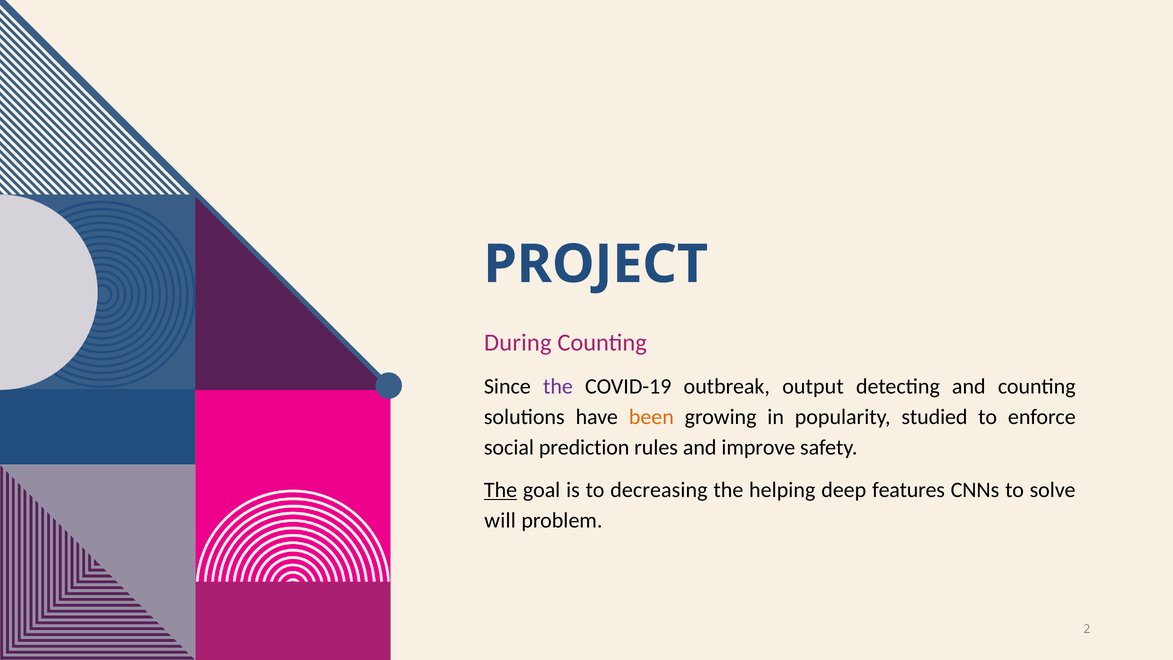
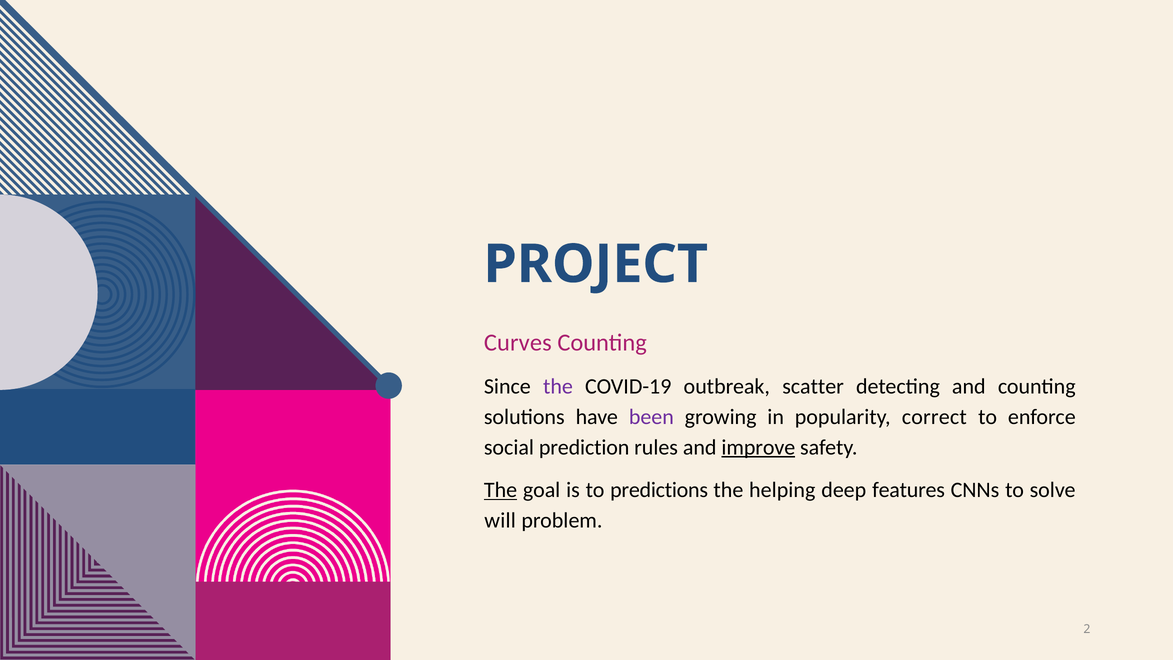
During: During -> Curves
output: output -> scatter
been colour: orange -> purple
studied: studied -> correct
improve underline: none -> present
decreasing: decreasing -> predictions
